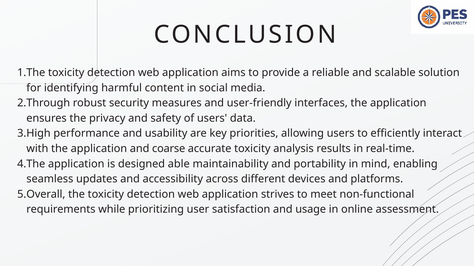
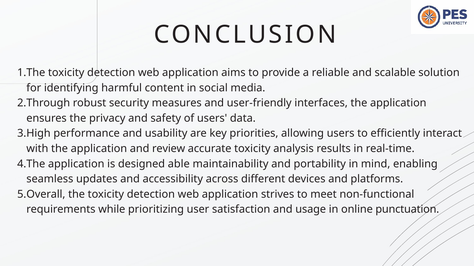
coarse: coarse -> review
assessment: assessment -> punctuation
